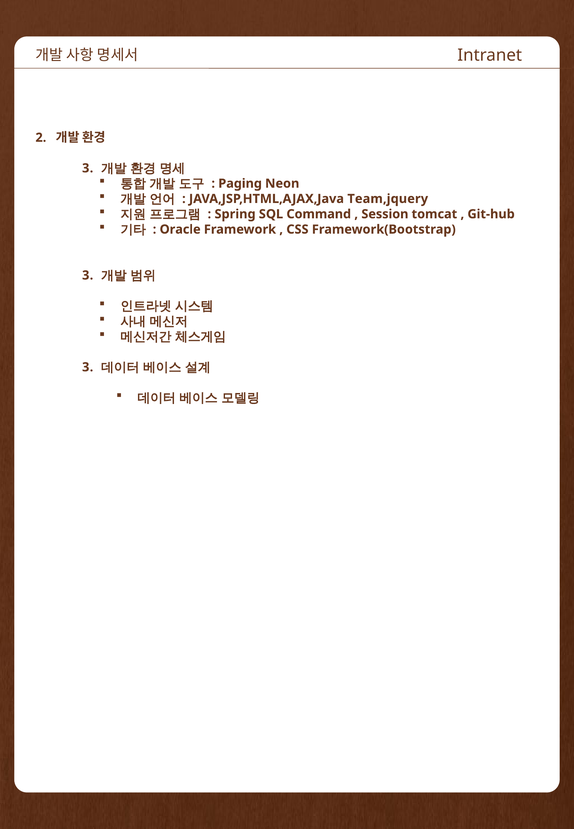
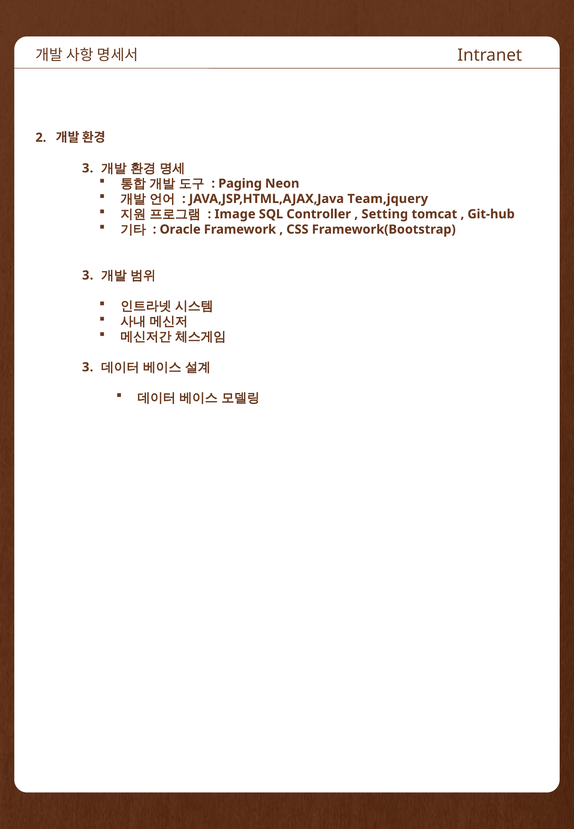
Spring: Spring -> Image
Command: Command -> Controller
Session: Session -> Setting
